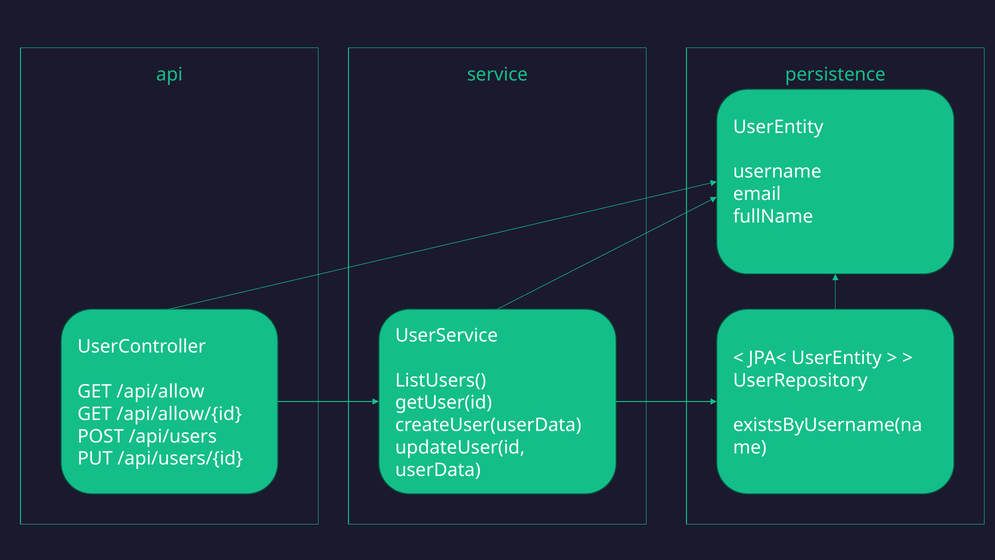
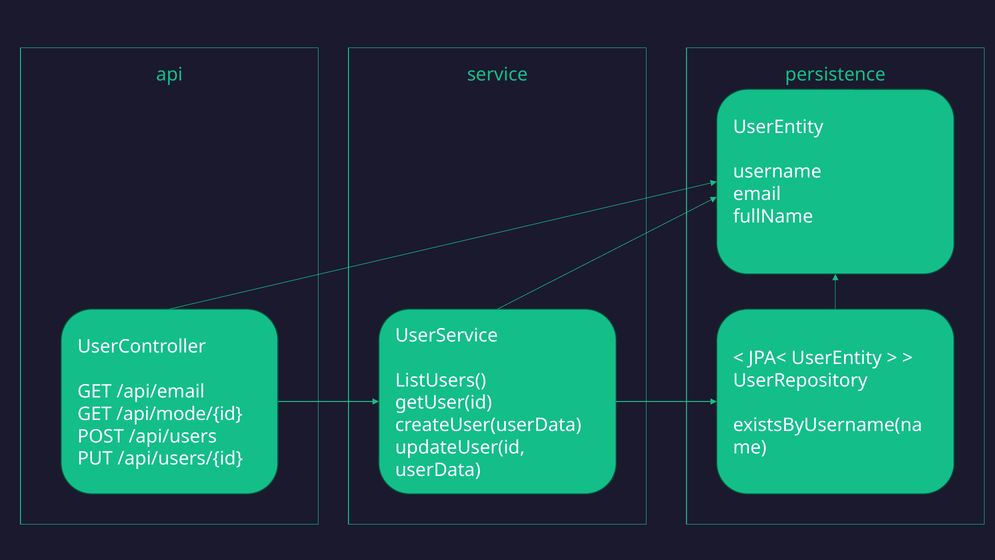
/api/allow: /api/allow -> /api/email
/api/allow/{id: /api/allow/{id -> /api/mode/{id
